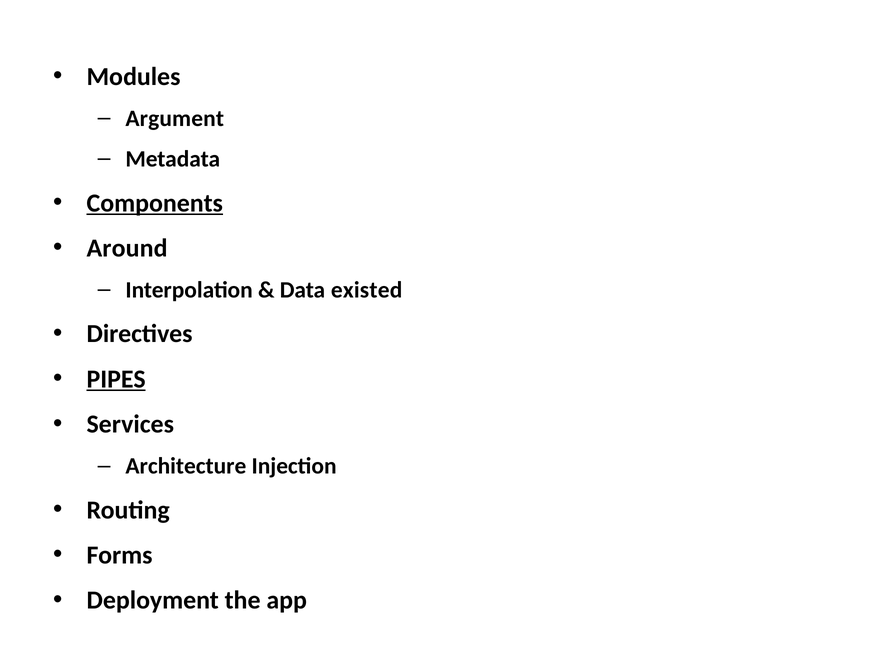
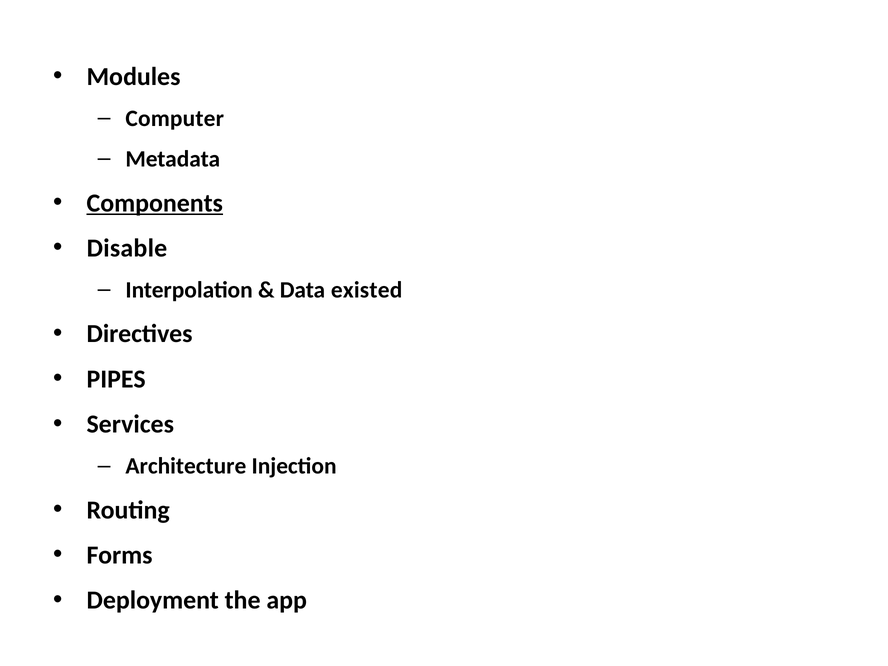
Argument: Argument -> Computer
Around: Around -> Disable
PIPES underline: present -> none
